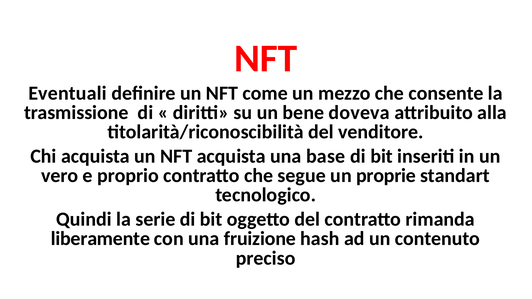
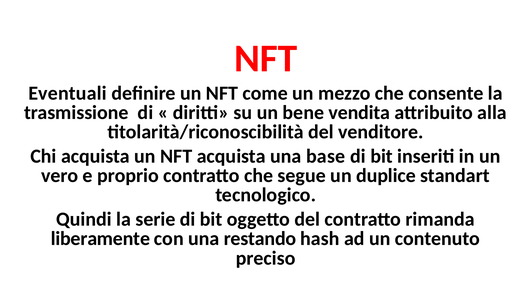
doveva: doveva -> vendita
proprie: proprie -> duplice
fruizione: fruizione -> restando
